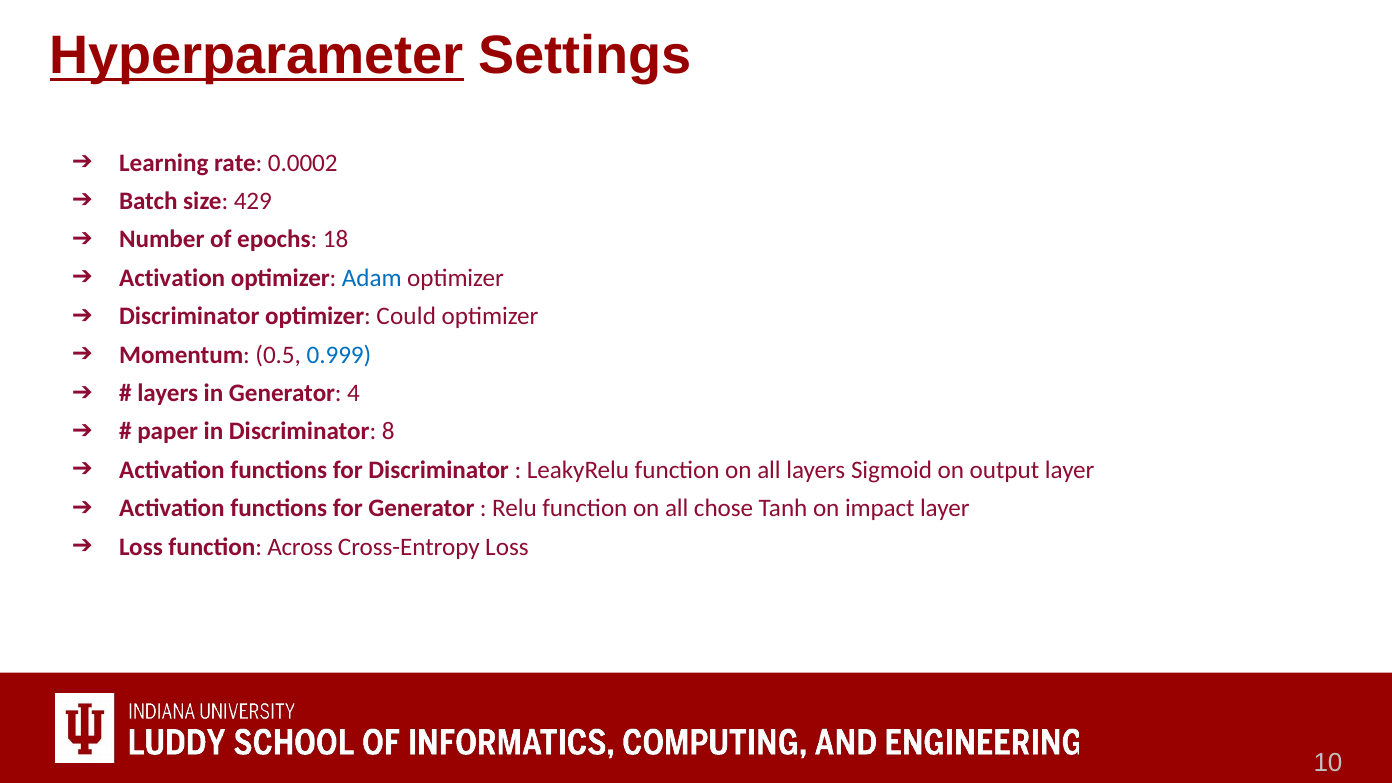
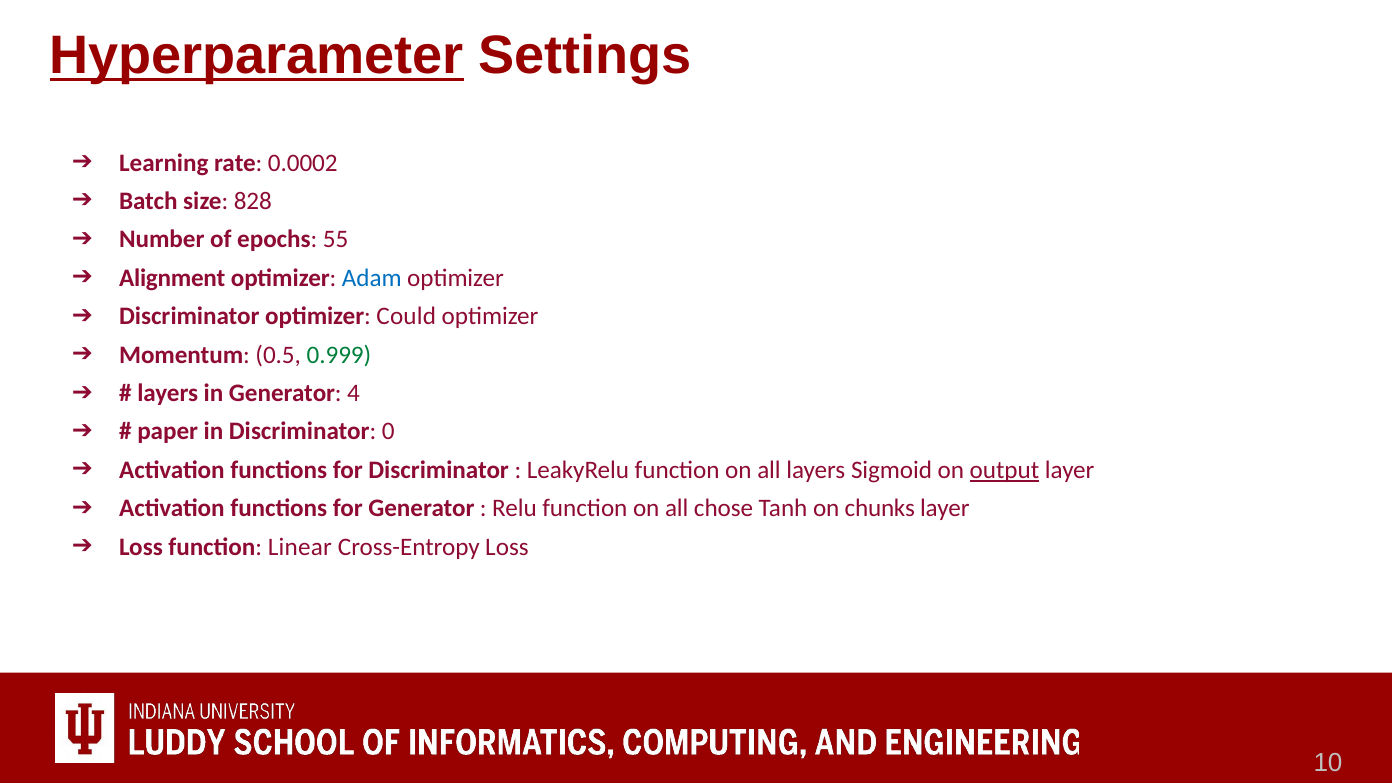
429: 429 -> 828
18: 18 -> 55
Activation at (172, 278): Activation -> Alignment
0.999 colour: blue -> green
8: 8 -> 0
output underline: none -> present
impact: impact -> chunks
Across: Across -> Linear
